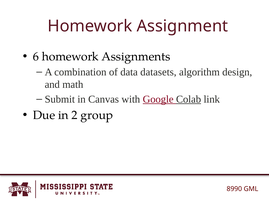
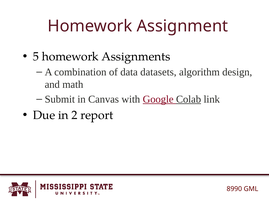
6: 6 -> 5
group: group -> report
